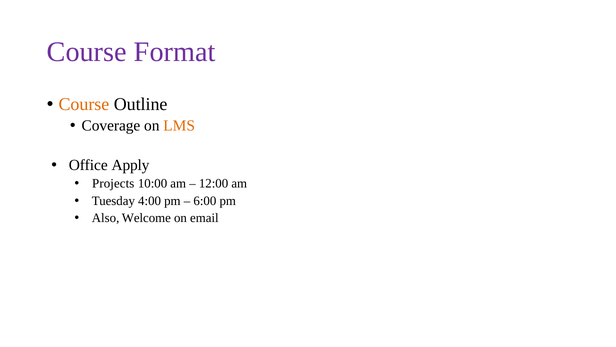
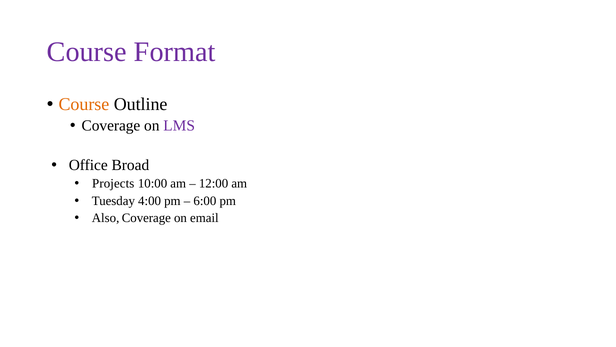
LMS colour: orange -> purple
Apply: Apply -> Broad
Also Welcome: Welcome -> Coverage
